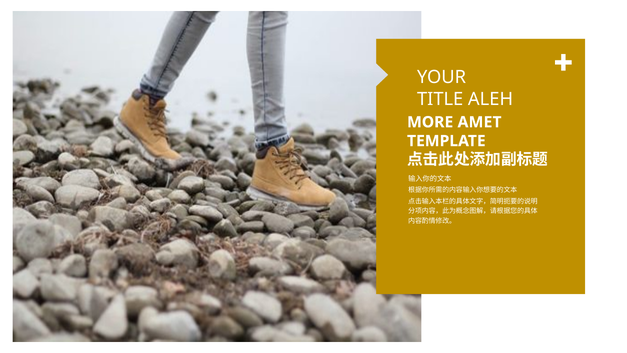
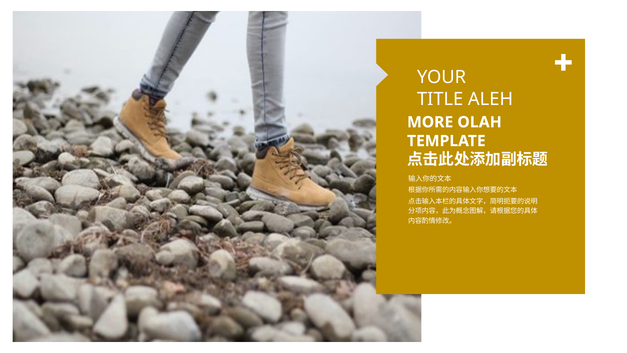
AMET: AMET -> OLAH
